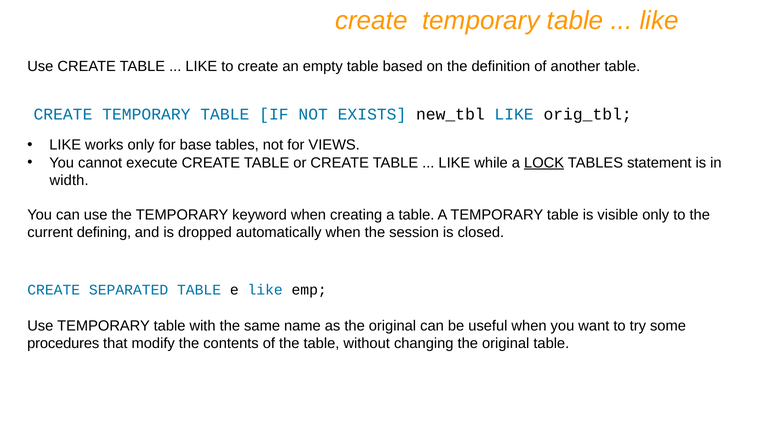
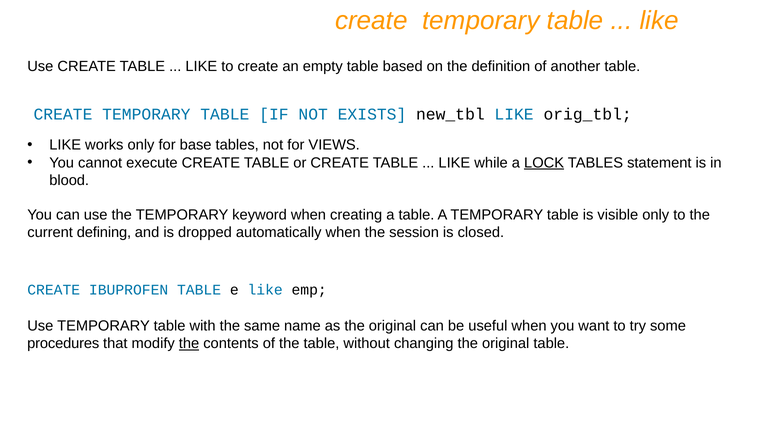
width: width -> blood
SEPARATED: SEPARATED -> IBUPROFEN
the at (189, 343) underline: none -> present
